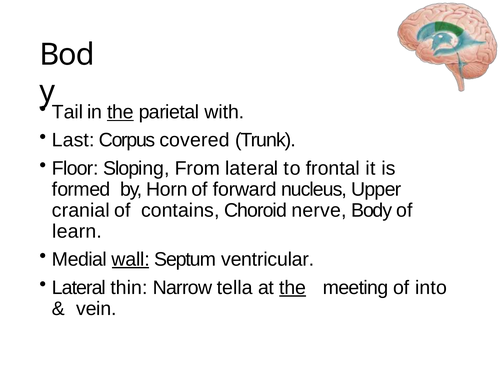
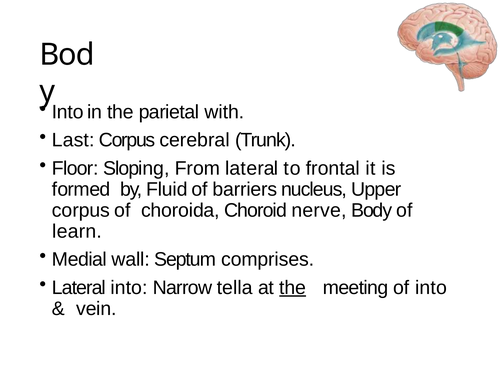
Tail at (68, 112): Tail -> Into
the at (120, 112) underline: present -> none
covered: covered -> cerebral
Horn: Horn -> Fluid
forward: forward -> barriers
cranial at (81, 210): cranial -> corpus
contains: contains -> choroida
wall underline: present -> none
ventricular: ventricular -> comprises
Lateral thin: thin -> into
